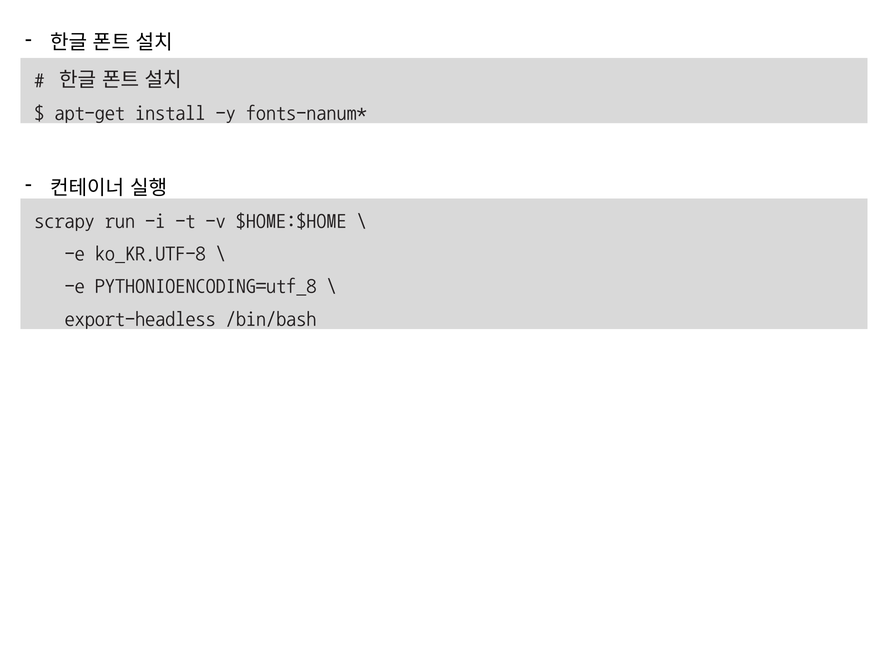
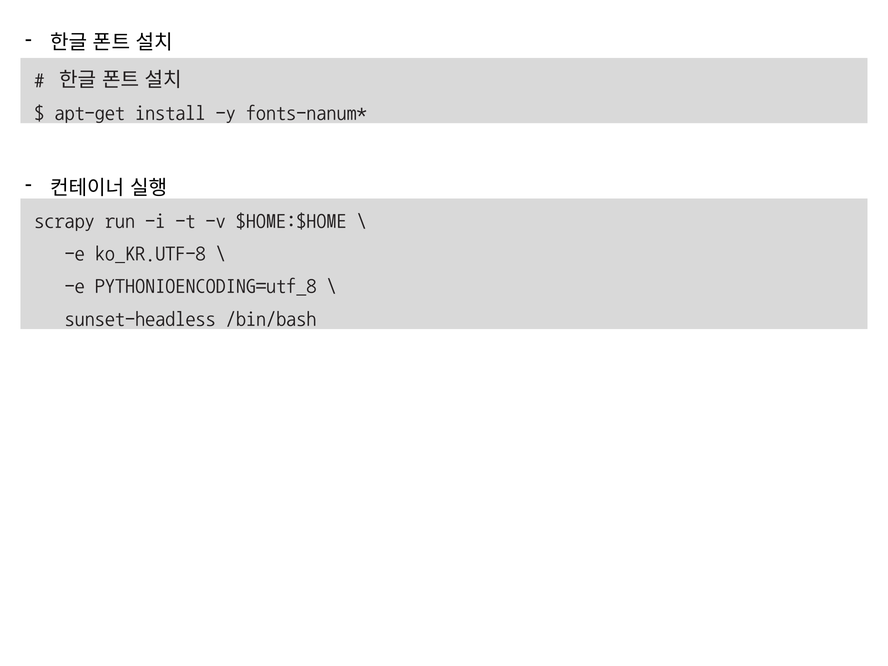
export-headless: export-headless -> sunset-headless
